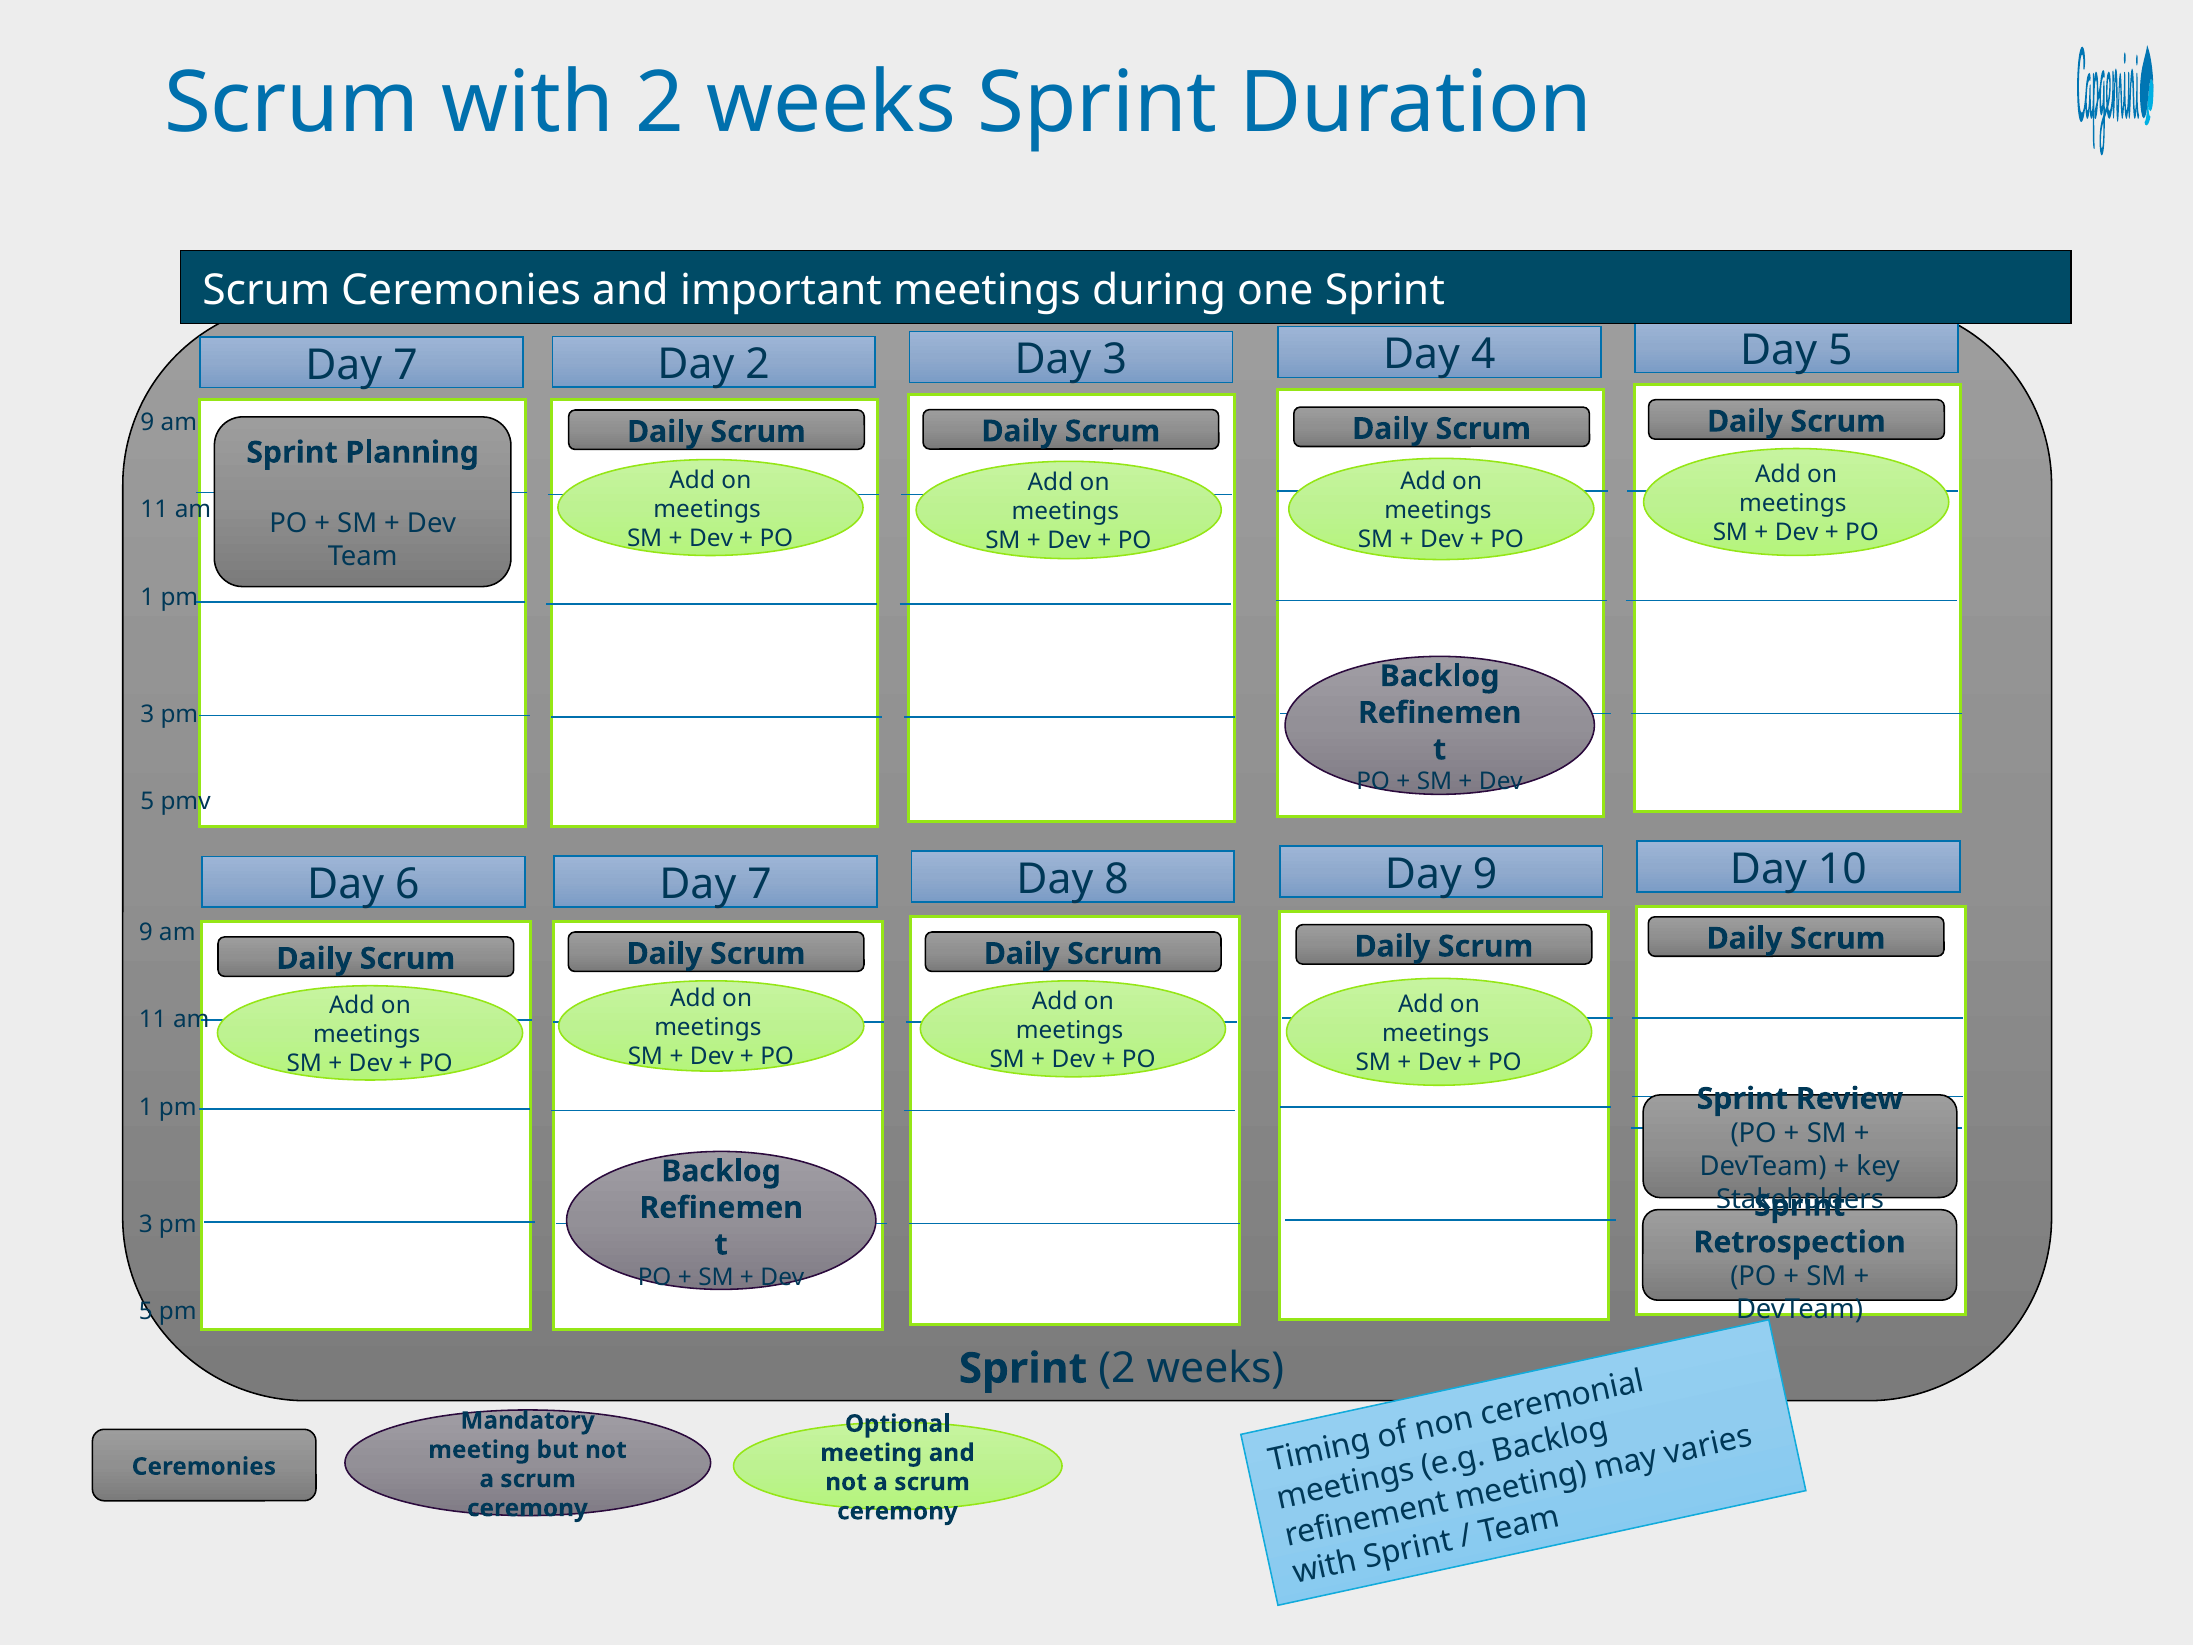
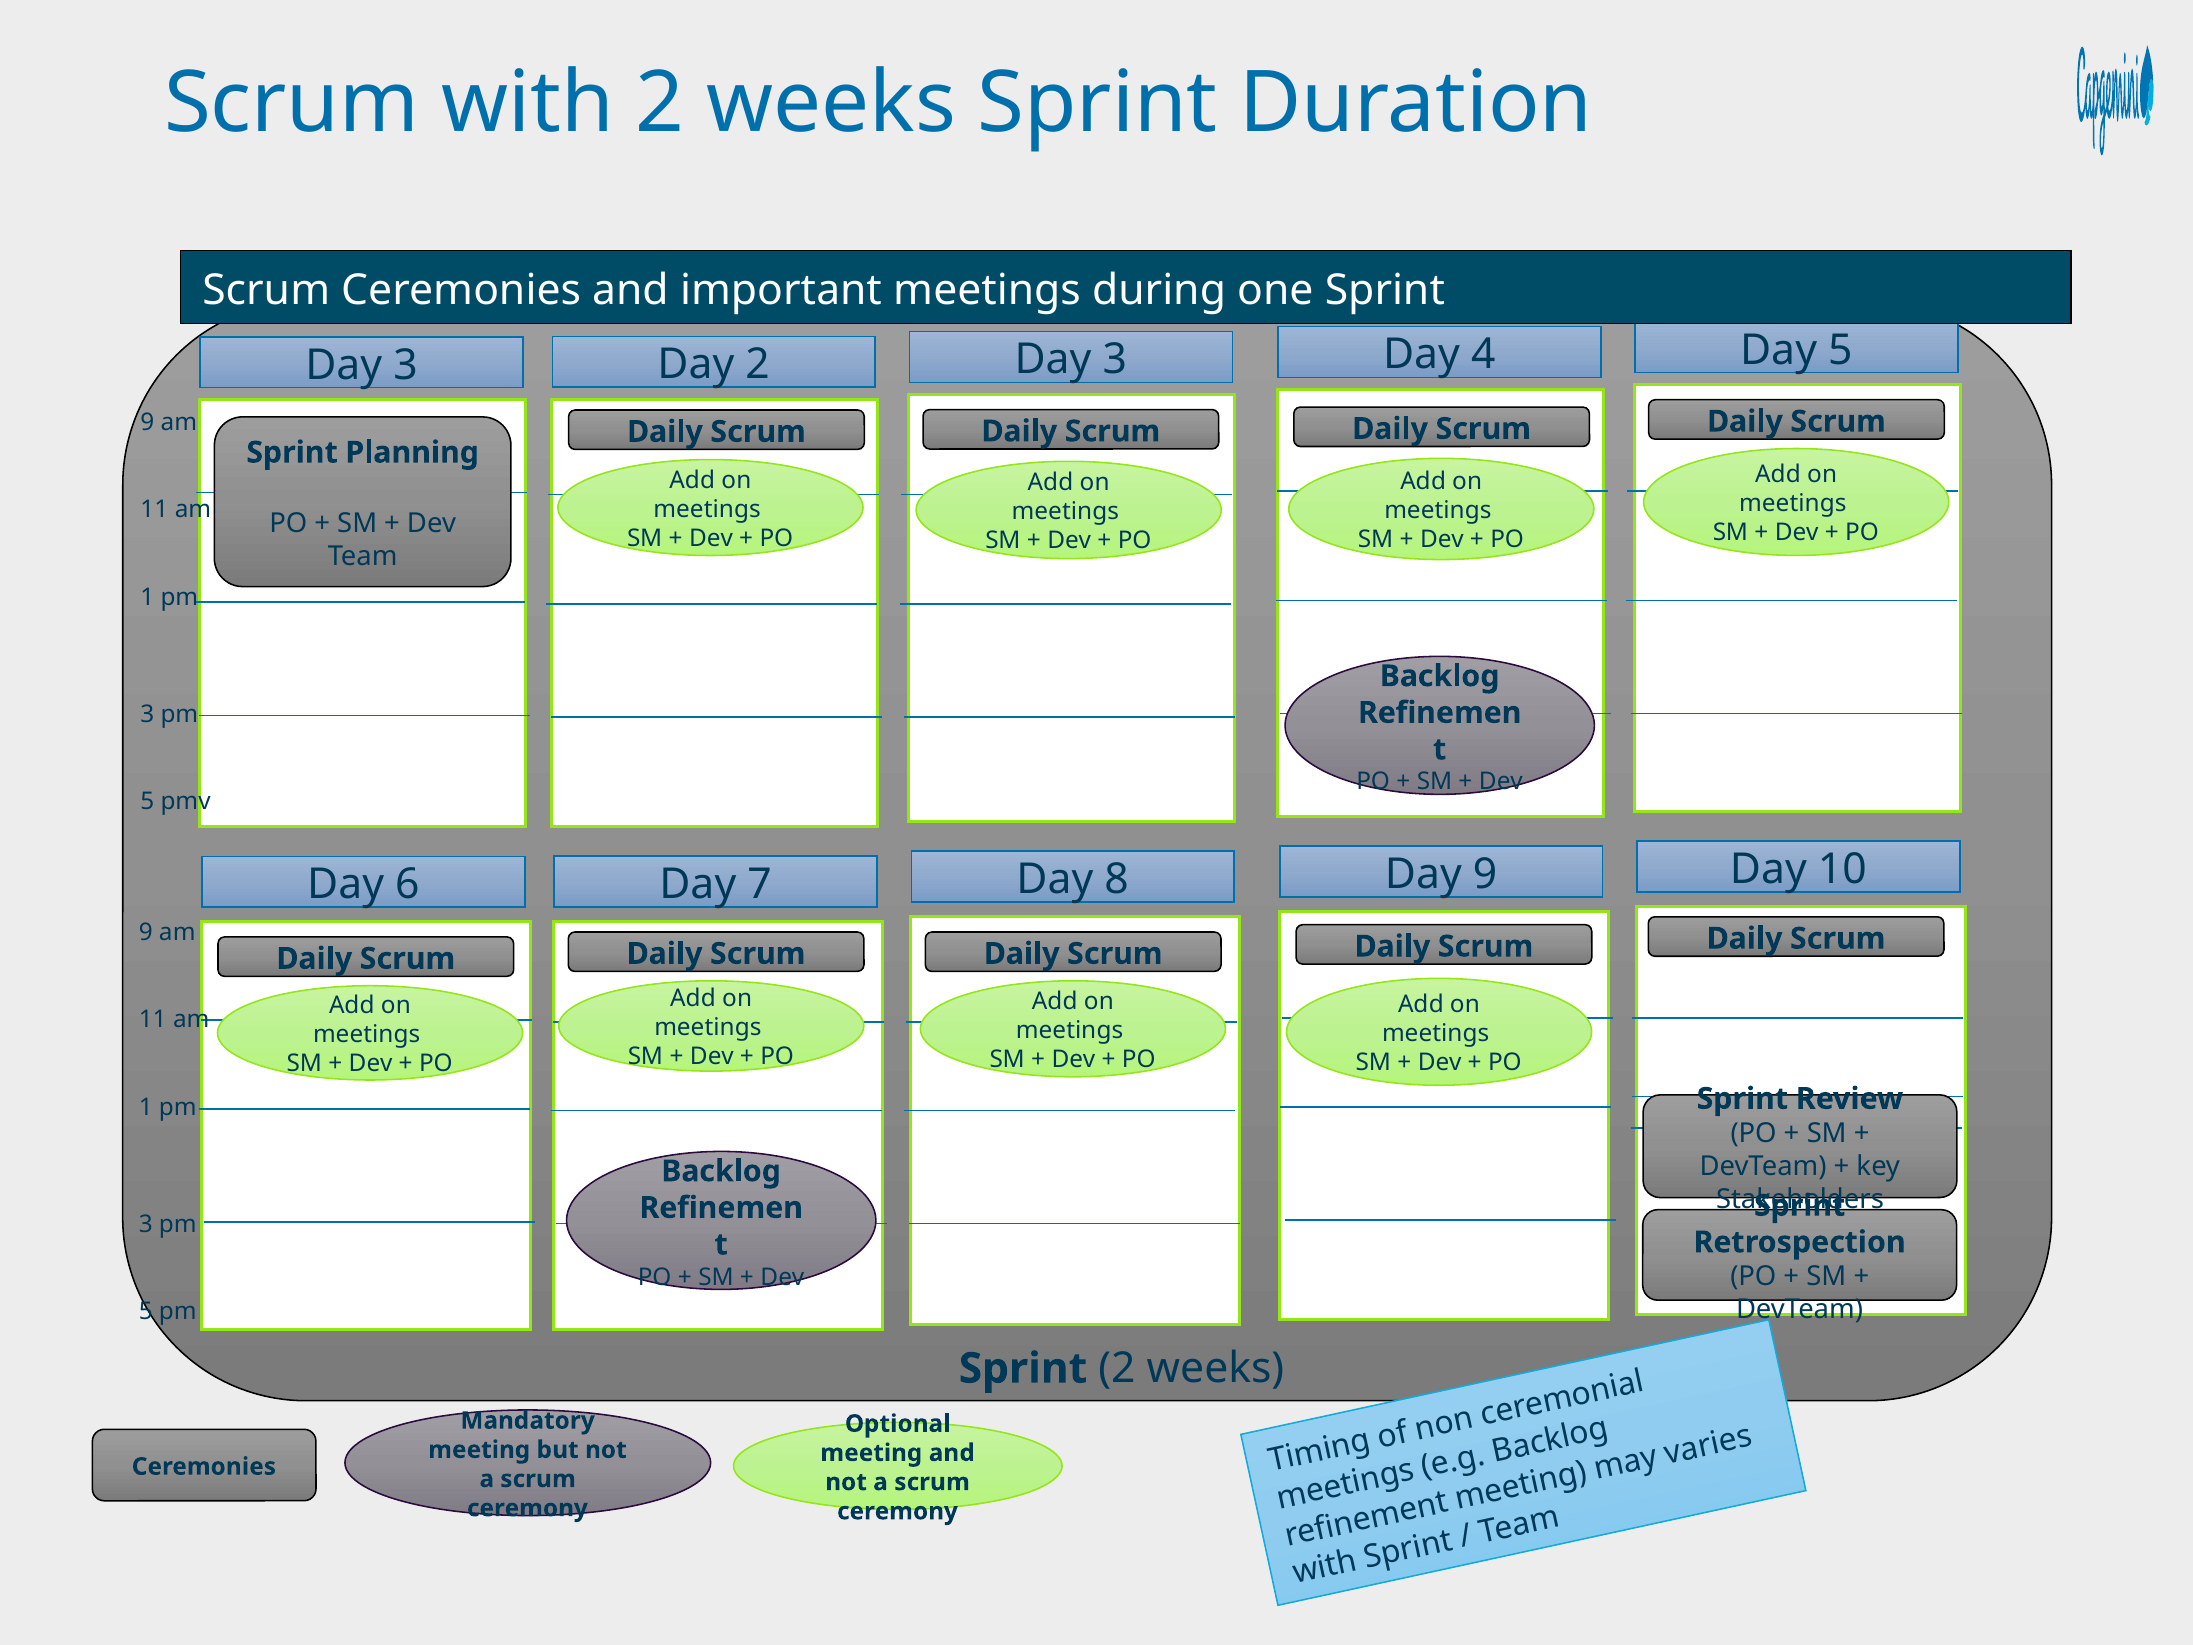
7 at (405, 365): 7 -> 3
